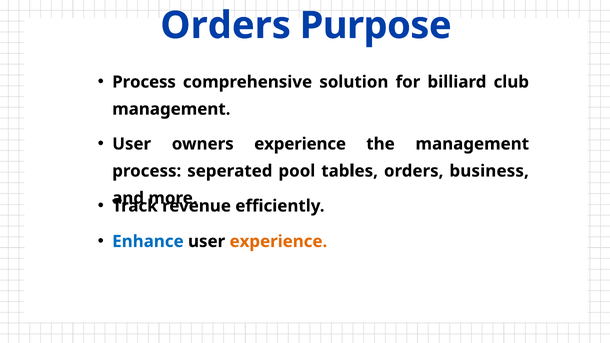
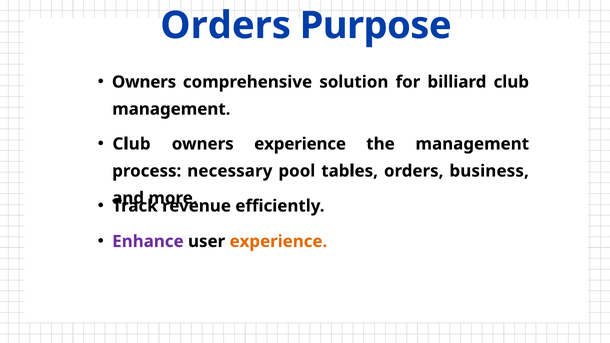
Process at (144, 82): Process -> Owners
User at (132, 144): User -> Club
seperated: seperated -> necessary
Enhance colour: blue -> purple
